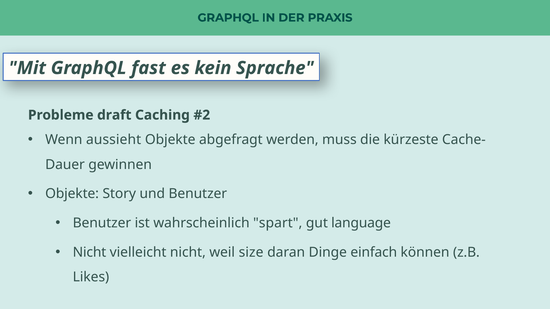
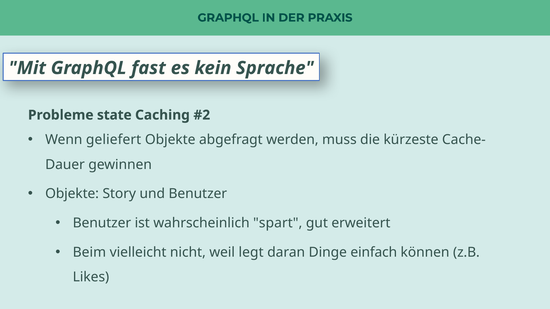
draft: draft -> state
aussieht: aussieht -> geliefert
language: language -> erweitert
Nicht at (89, 253): Nicht -> Beim
size: size -> legt
